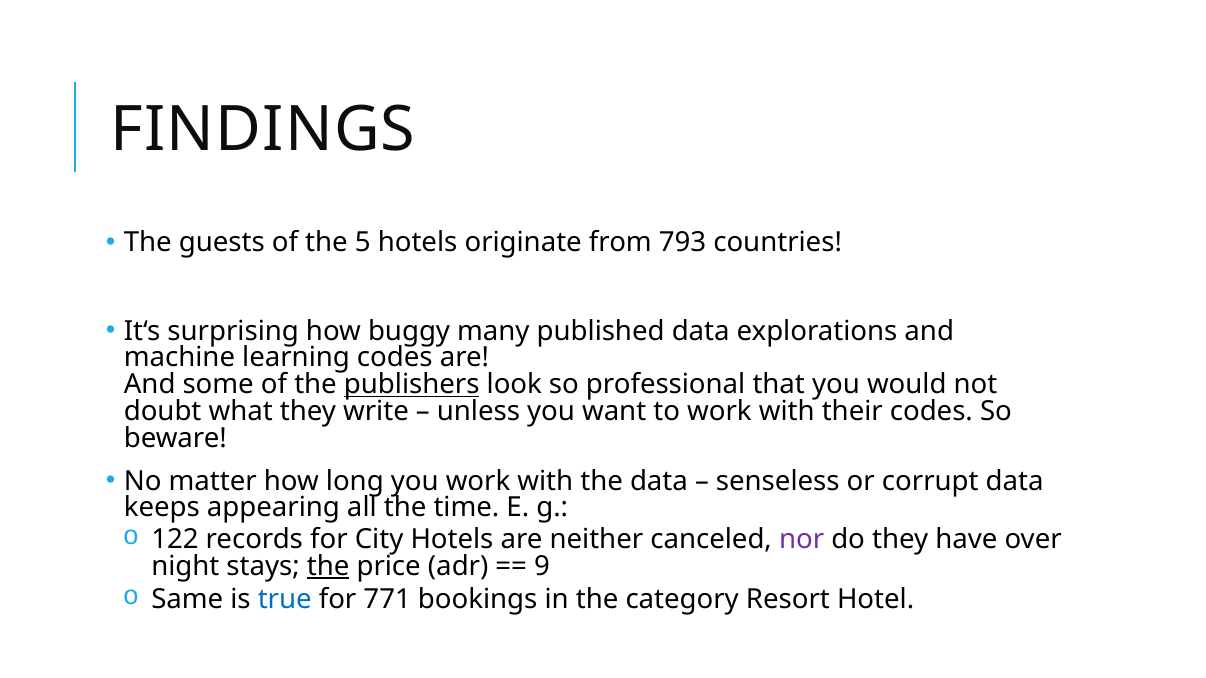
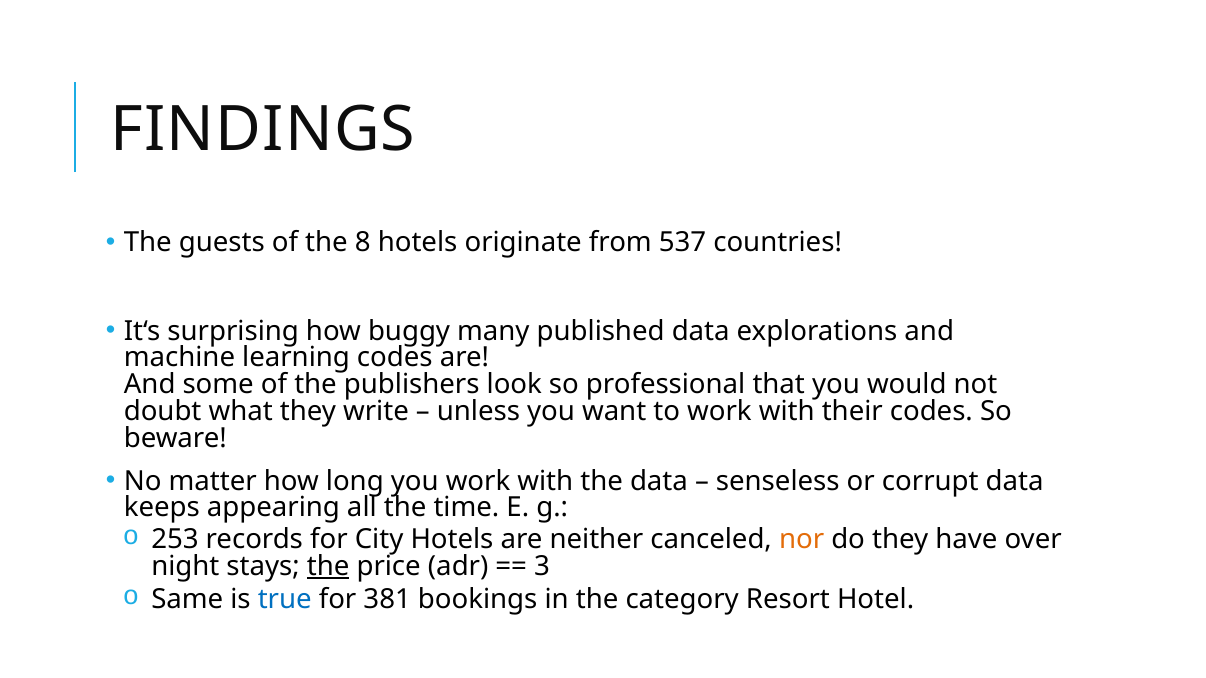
5: 5 -> 8
793: 793 -> 537
publishers underline: present -> none
122: 122 -> 253
nor colour: purple -> orange
9: 9 -> 3
771: 771 -> 381
